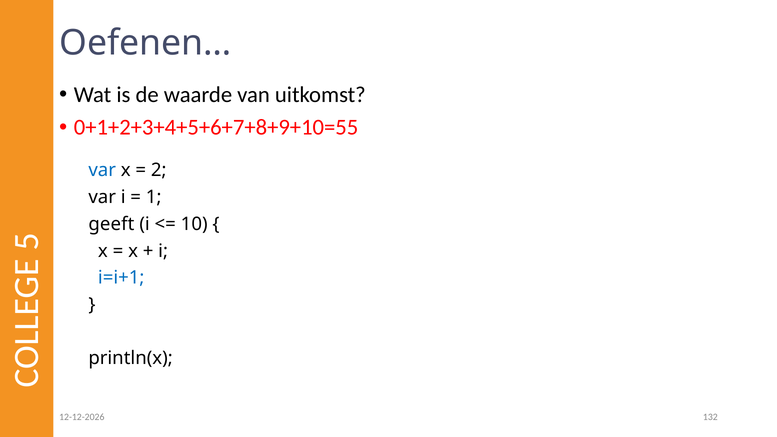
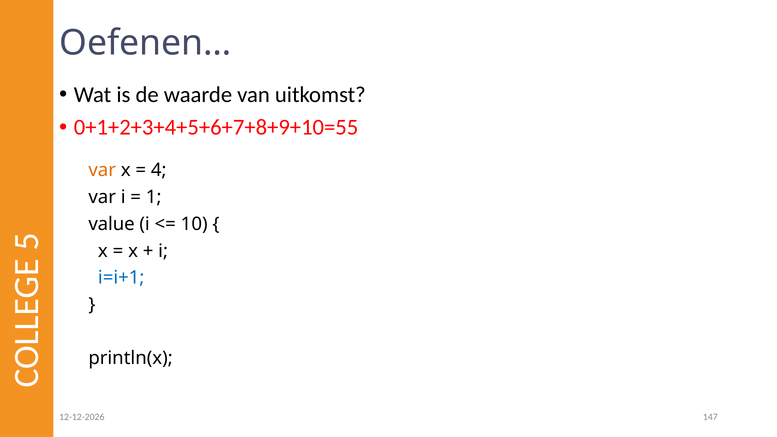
var at (102, 170) colour: blue -> orange
2: 2 -> 4
geeft: geeft -> value
132: 132 -> 147
